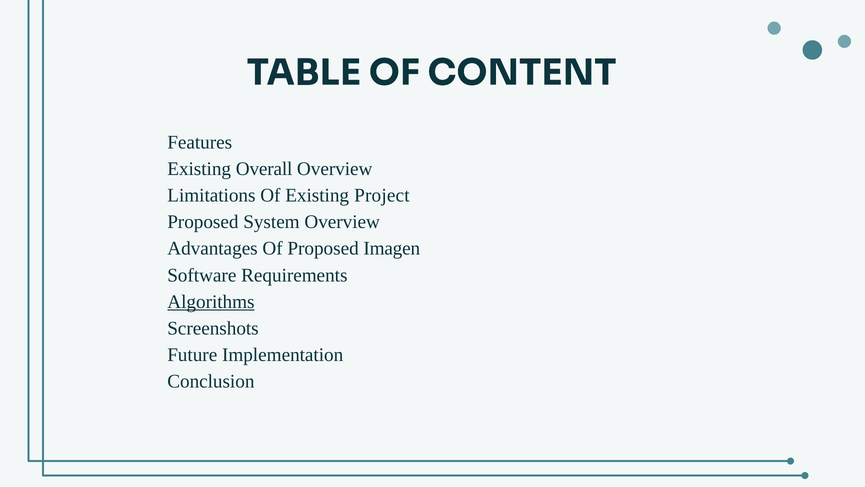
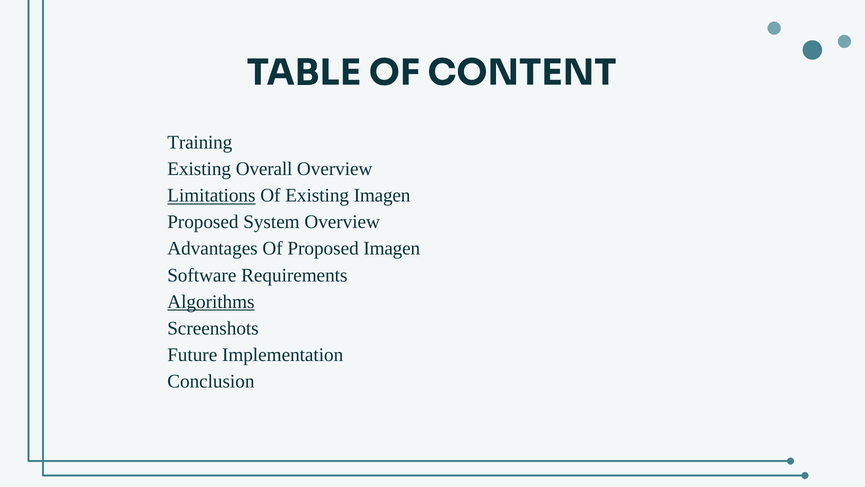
Features: Features -> Training
Limitations underline: none -> present
Existing Project: Project -> Imagen
